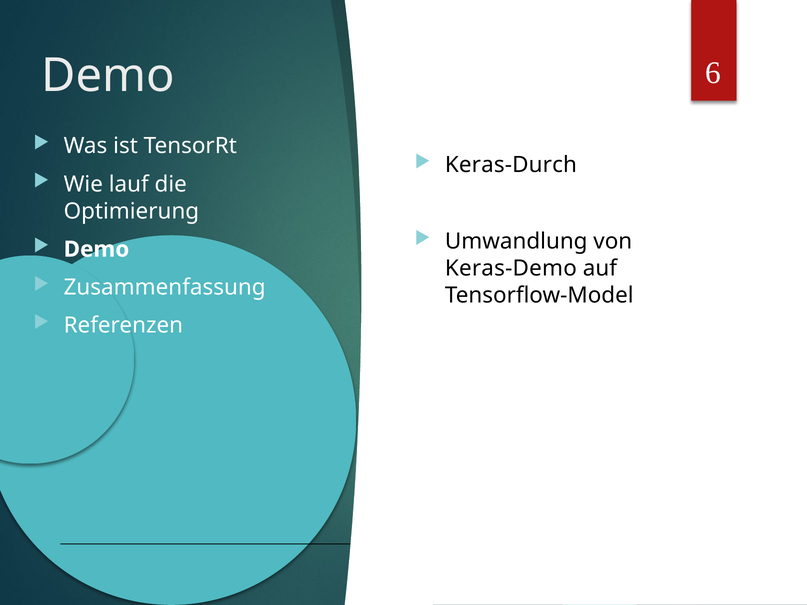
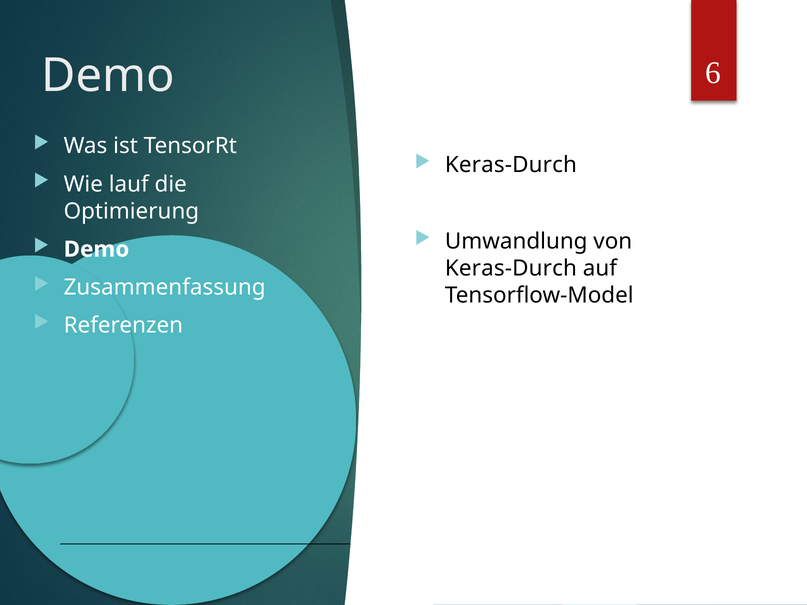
Keras-Demo at (511, 268): Keras-Demo -> Keras-Durch
